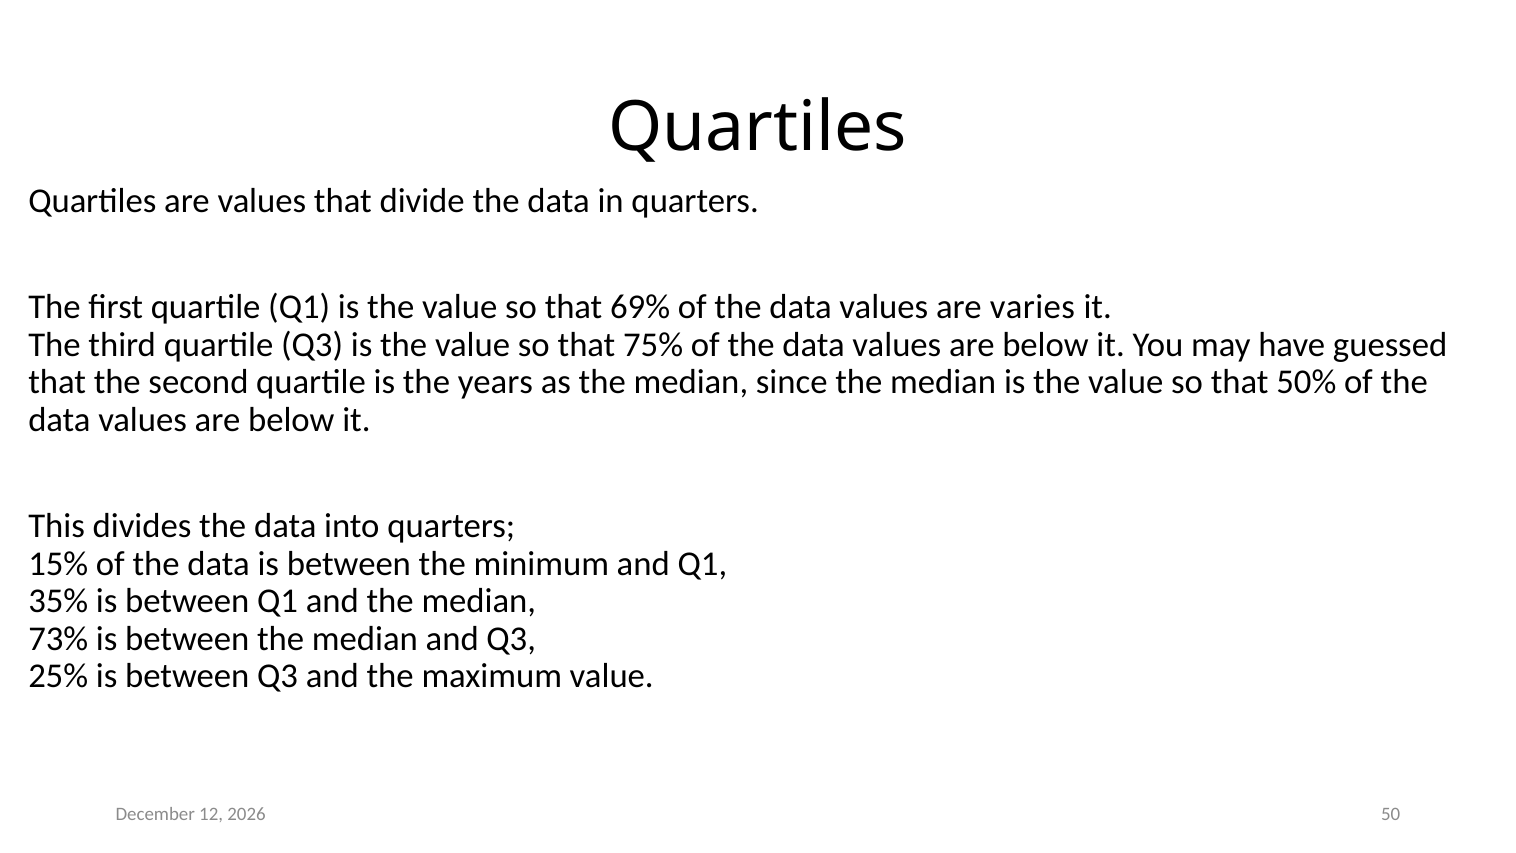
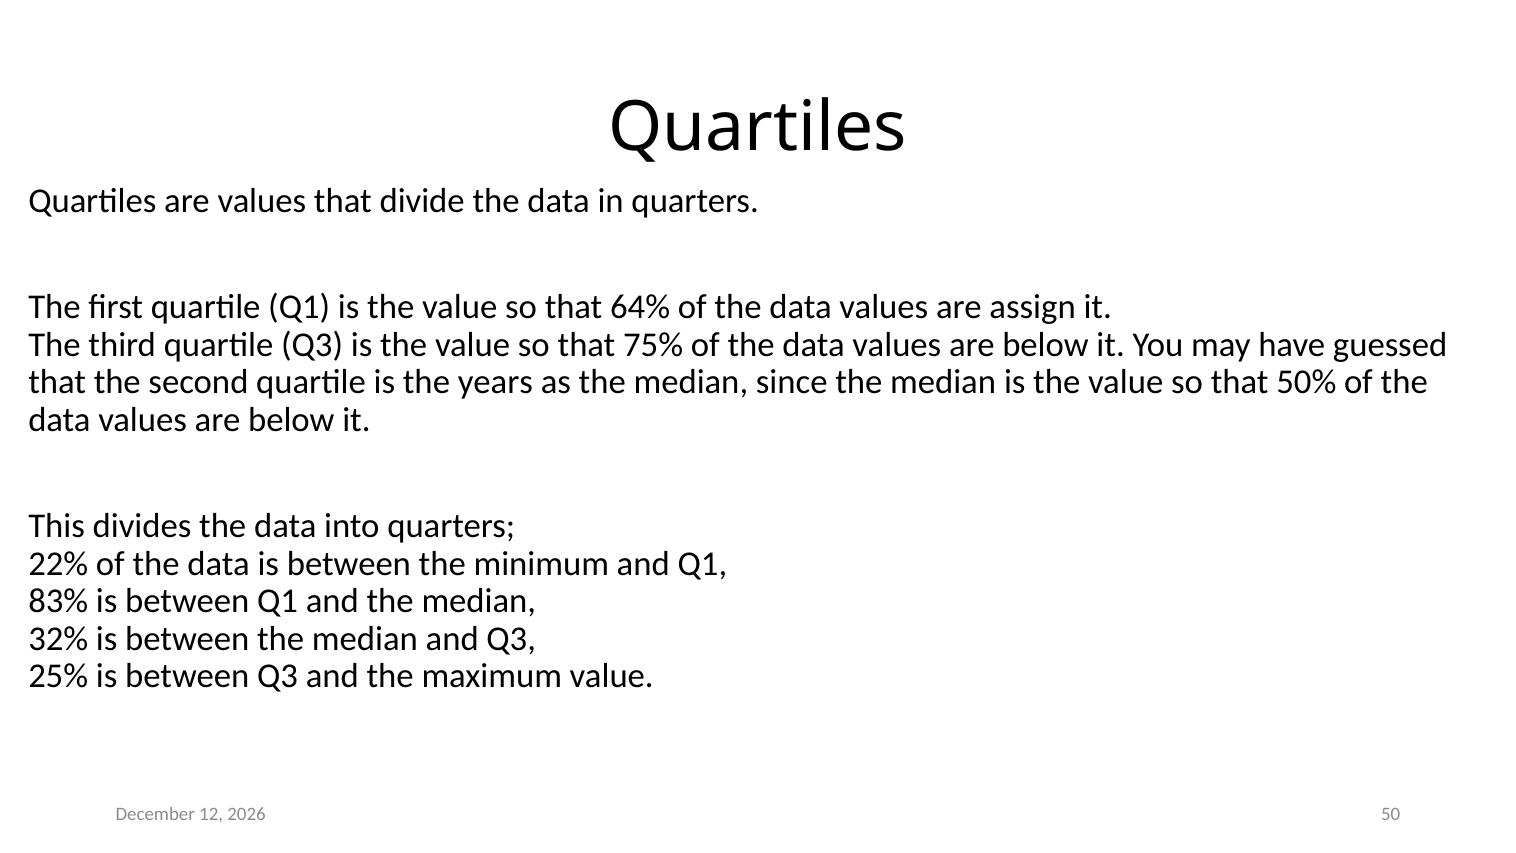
69%: 69% -> 64%
varies: varies -> assign
15%: 15% -> 22%
35%: 35% -> 83%
73%: 73% -> 32%
